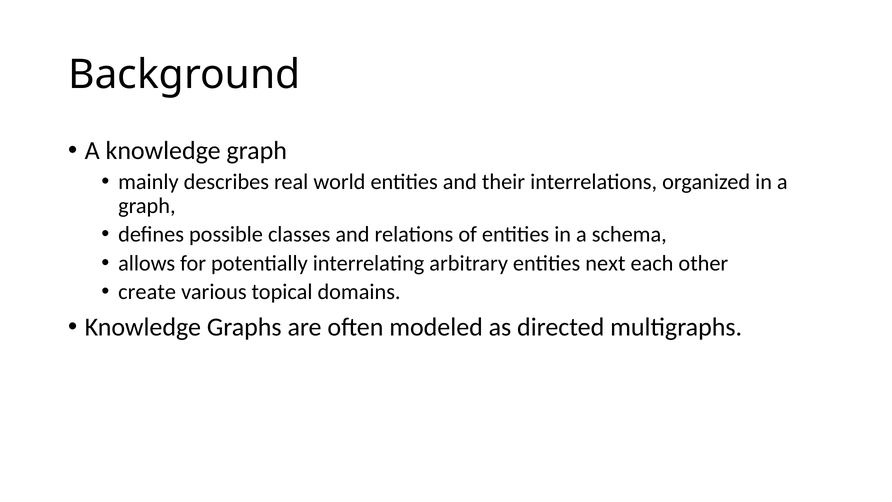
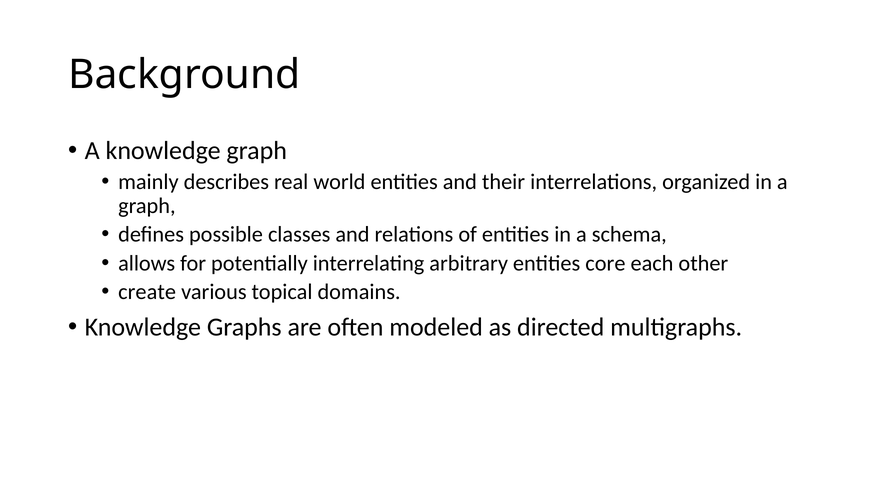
next: next -> core
